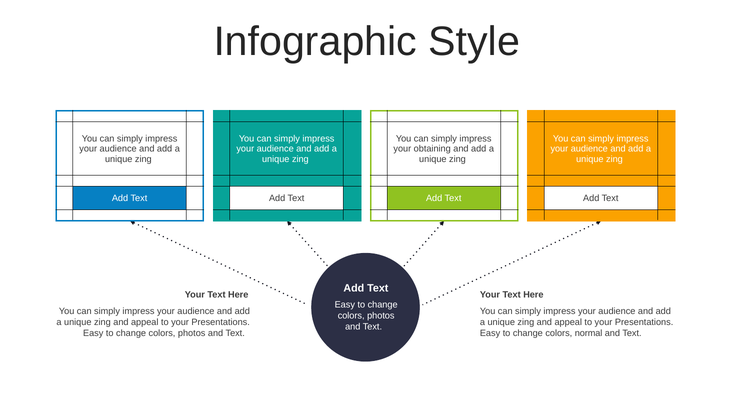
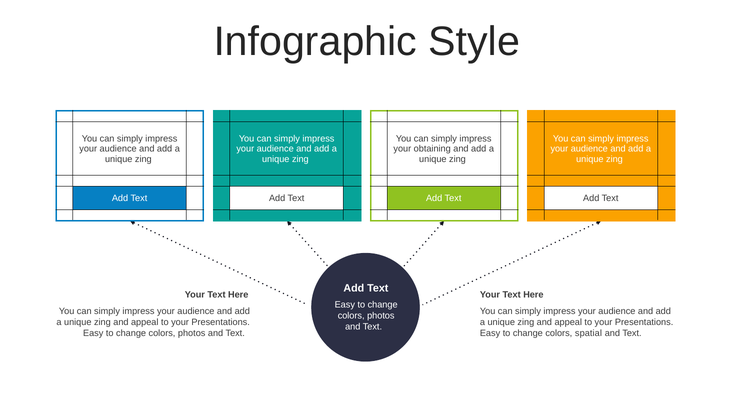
normal: normal -> spatial
